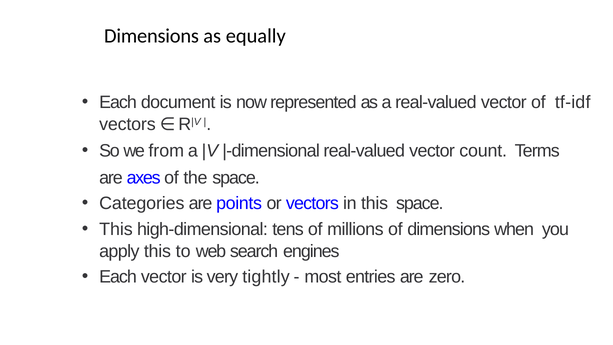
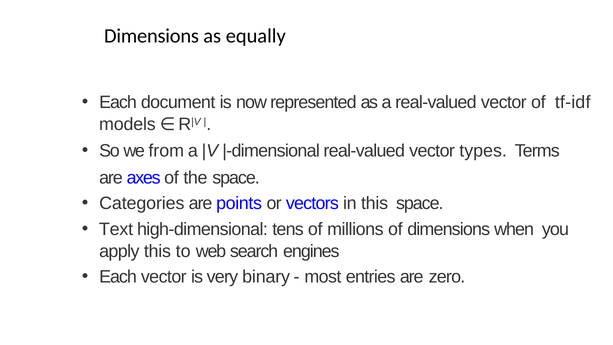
vectors at (127, 124): vectors -> models
count: count -> types
This at (116, 229): This -> Text
tightly: tightly -> binary
